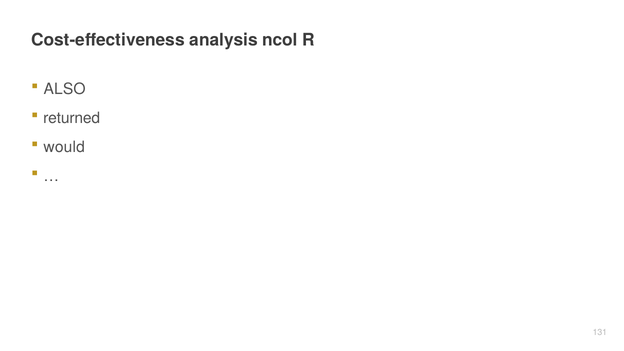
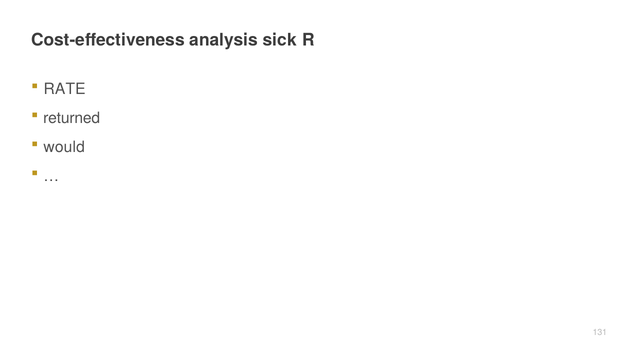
ncol: ncol -> sick
ALSO: ALSO -> RATE
